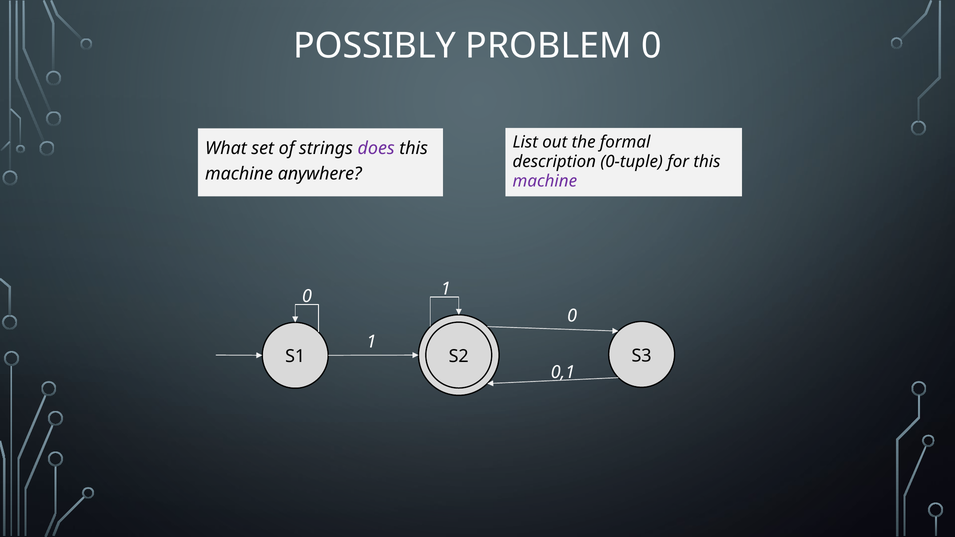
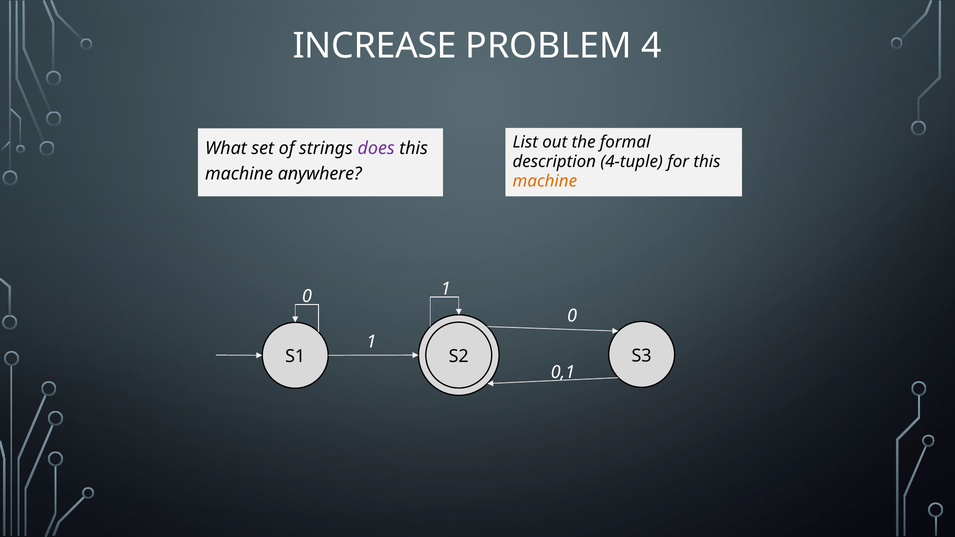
POSSIBLY: POSSIBLY -> INCREASE
PROBLEM 0: 0 -> 4
0-tuple: 0-tuple -> 4-tuple
machine at (545, 181) colour: purple -> orange
